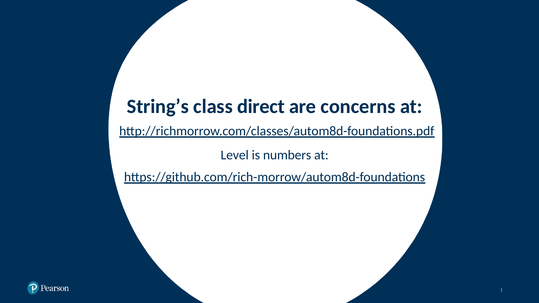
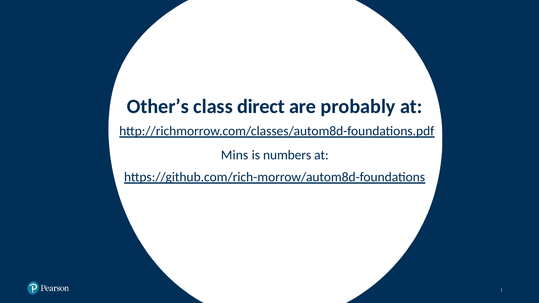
String’s: String’s -> Other’s
concerns: concerns -> probably
Level: Level -> Mins
